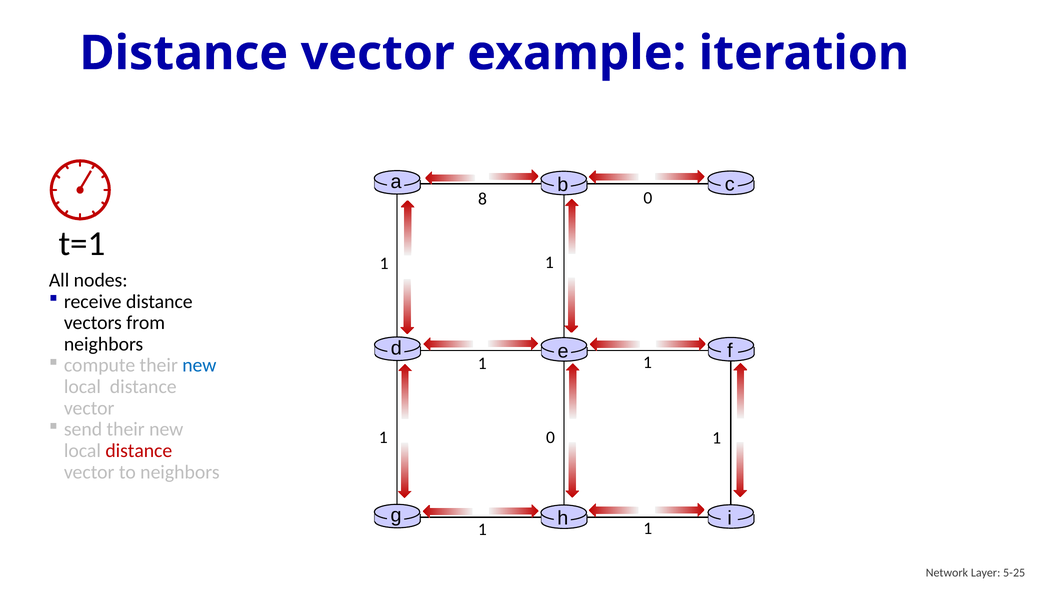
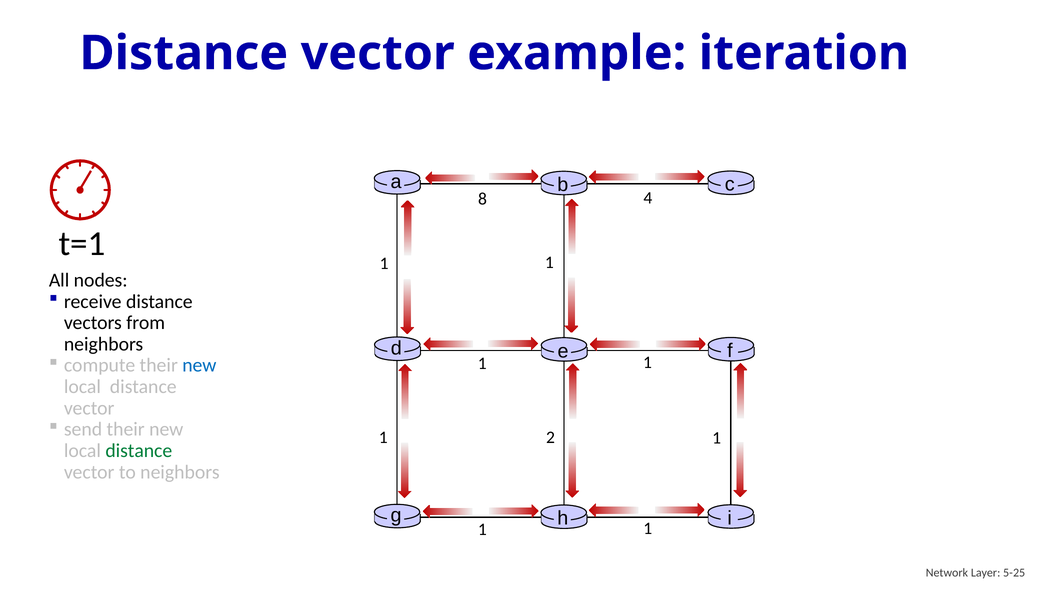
8 0: 0 -> 4
1 0: 0 -> 2
distance at (139, 451) colour: red -> green
